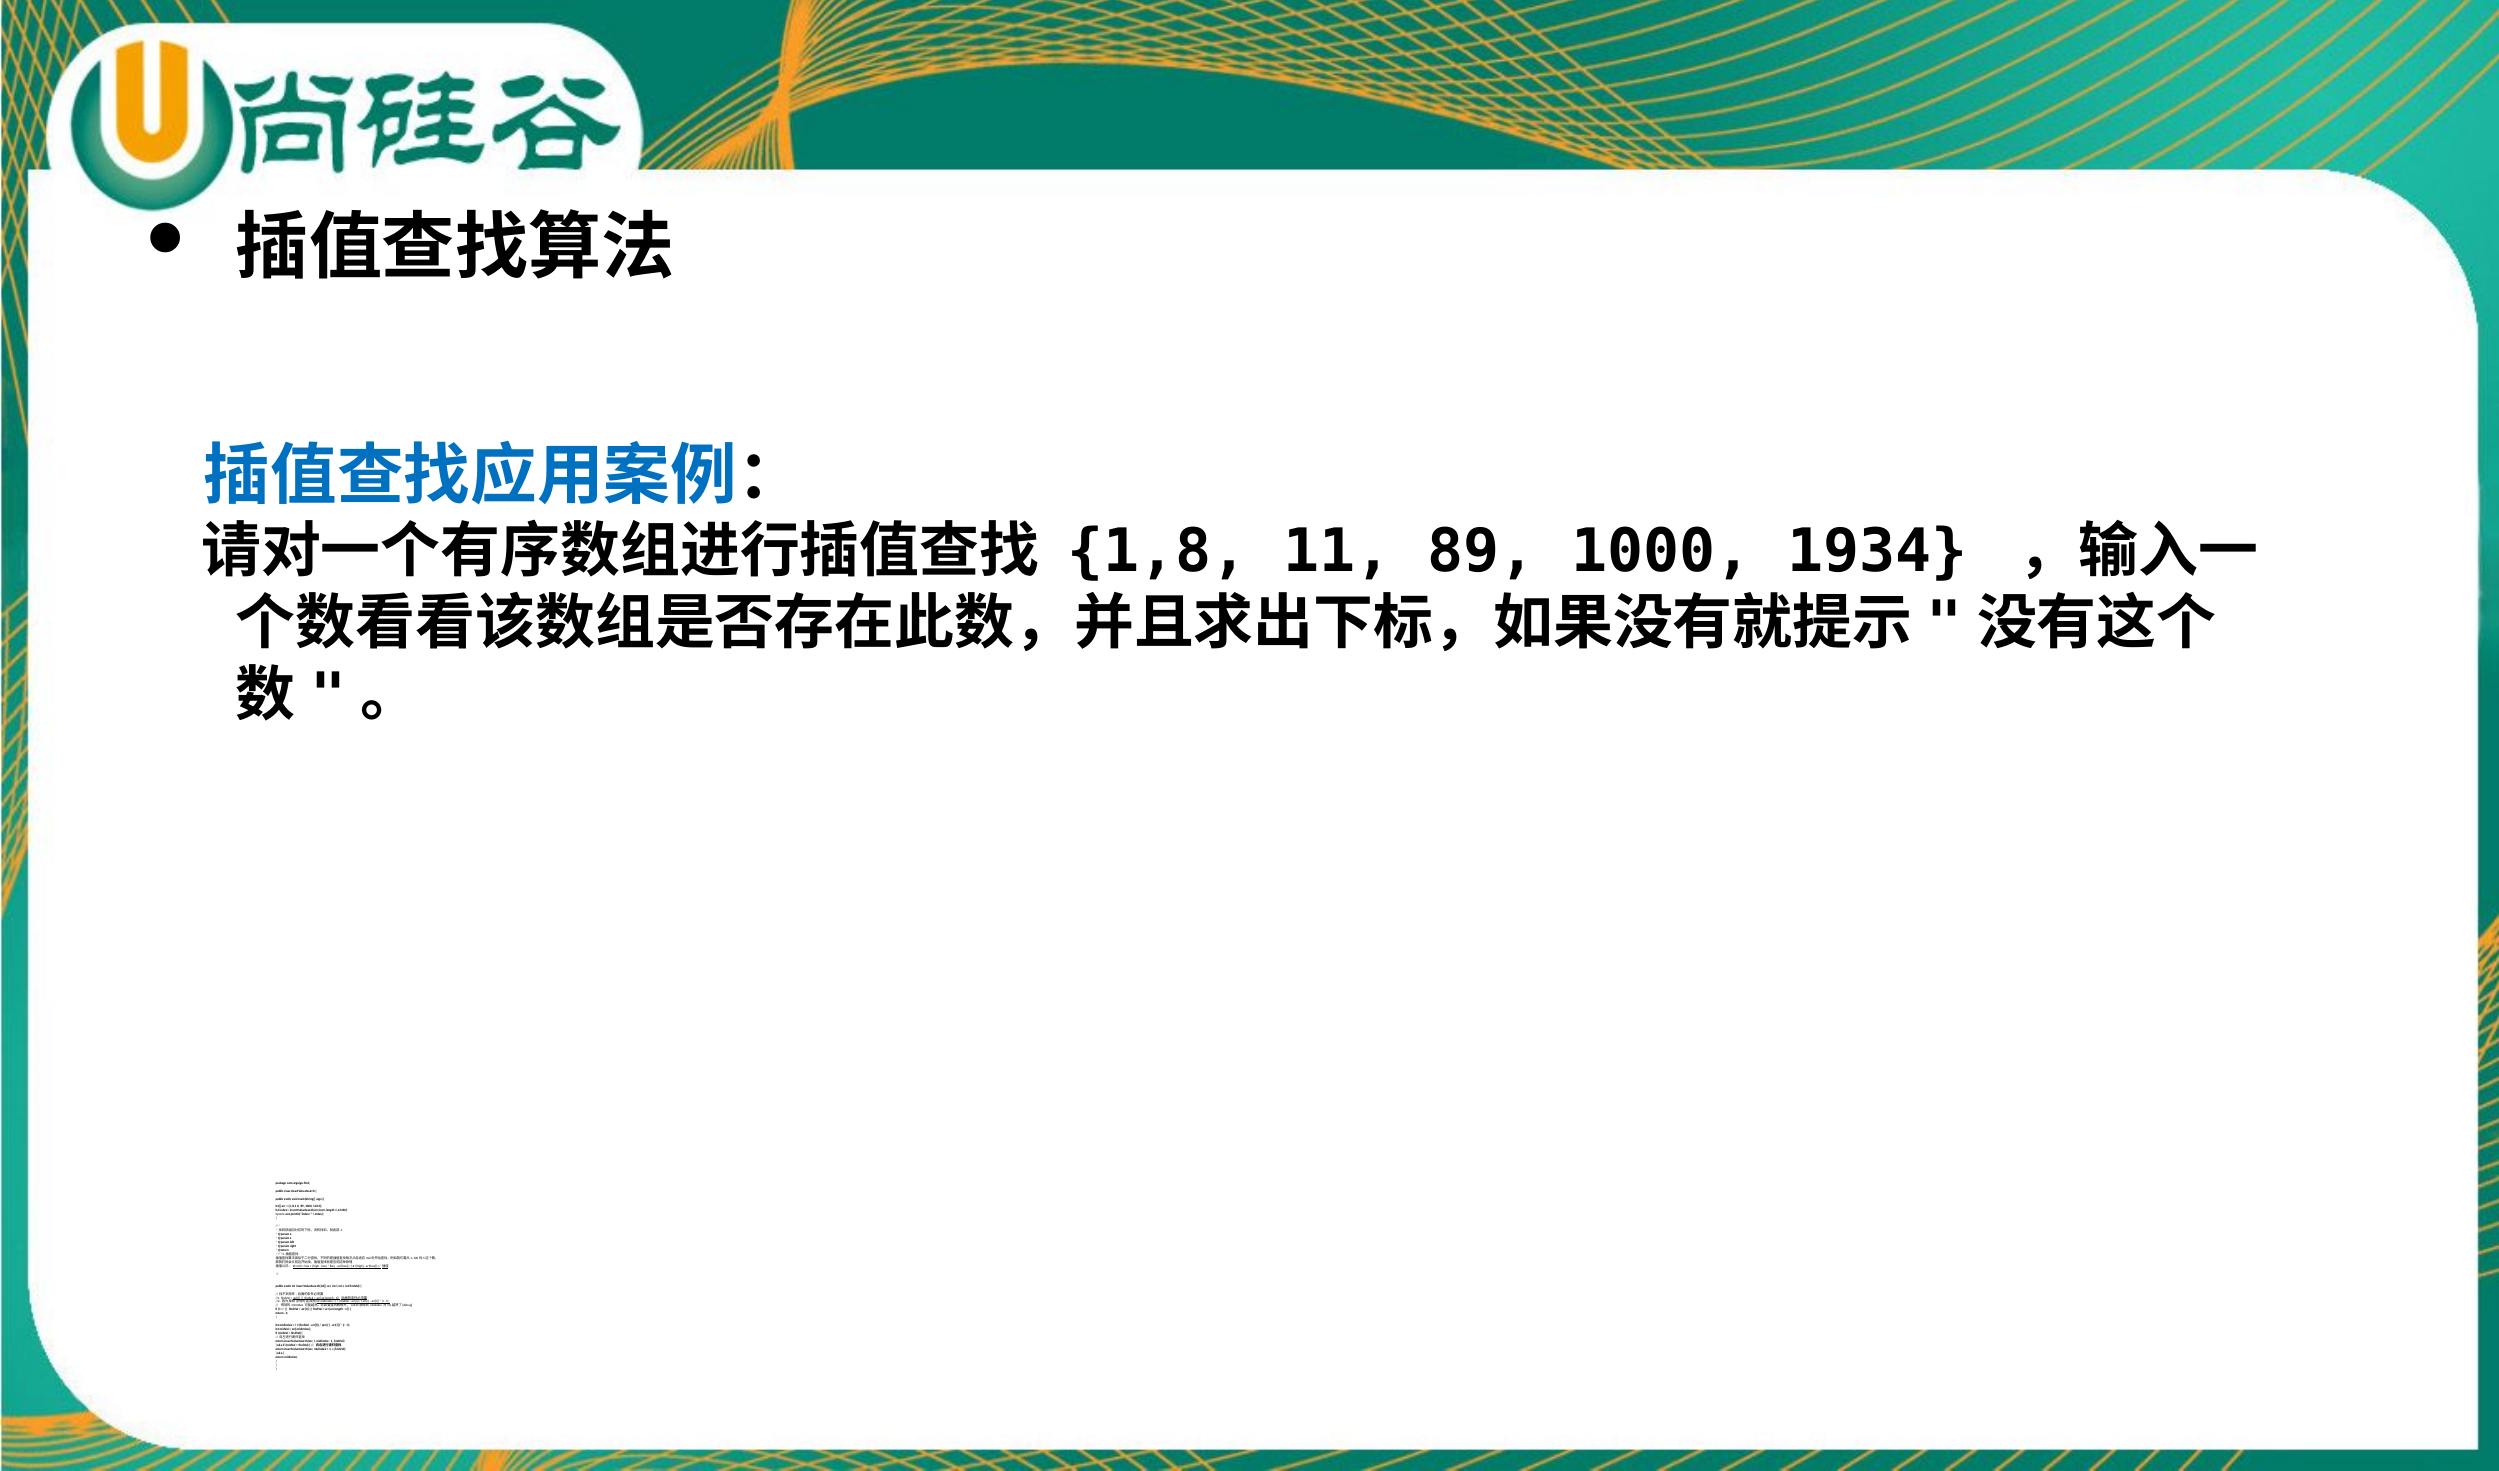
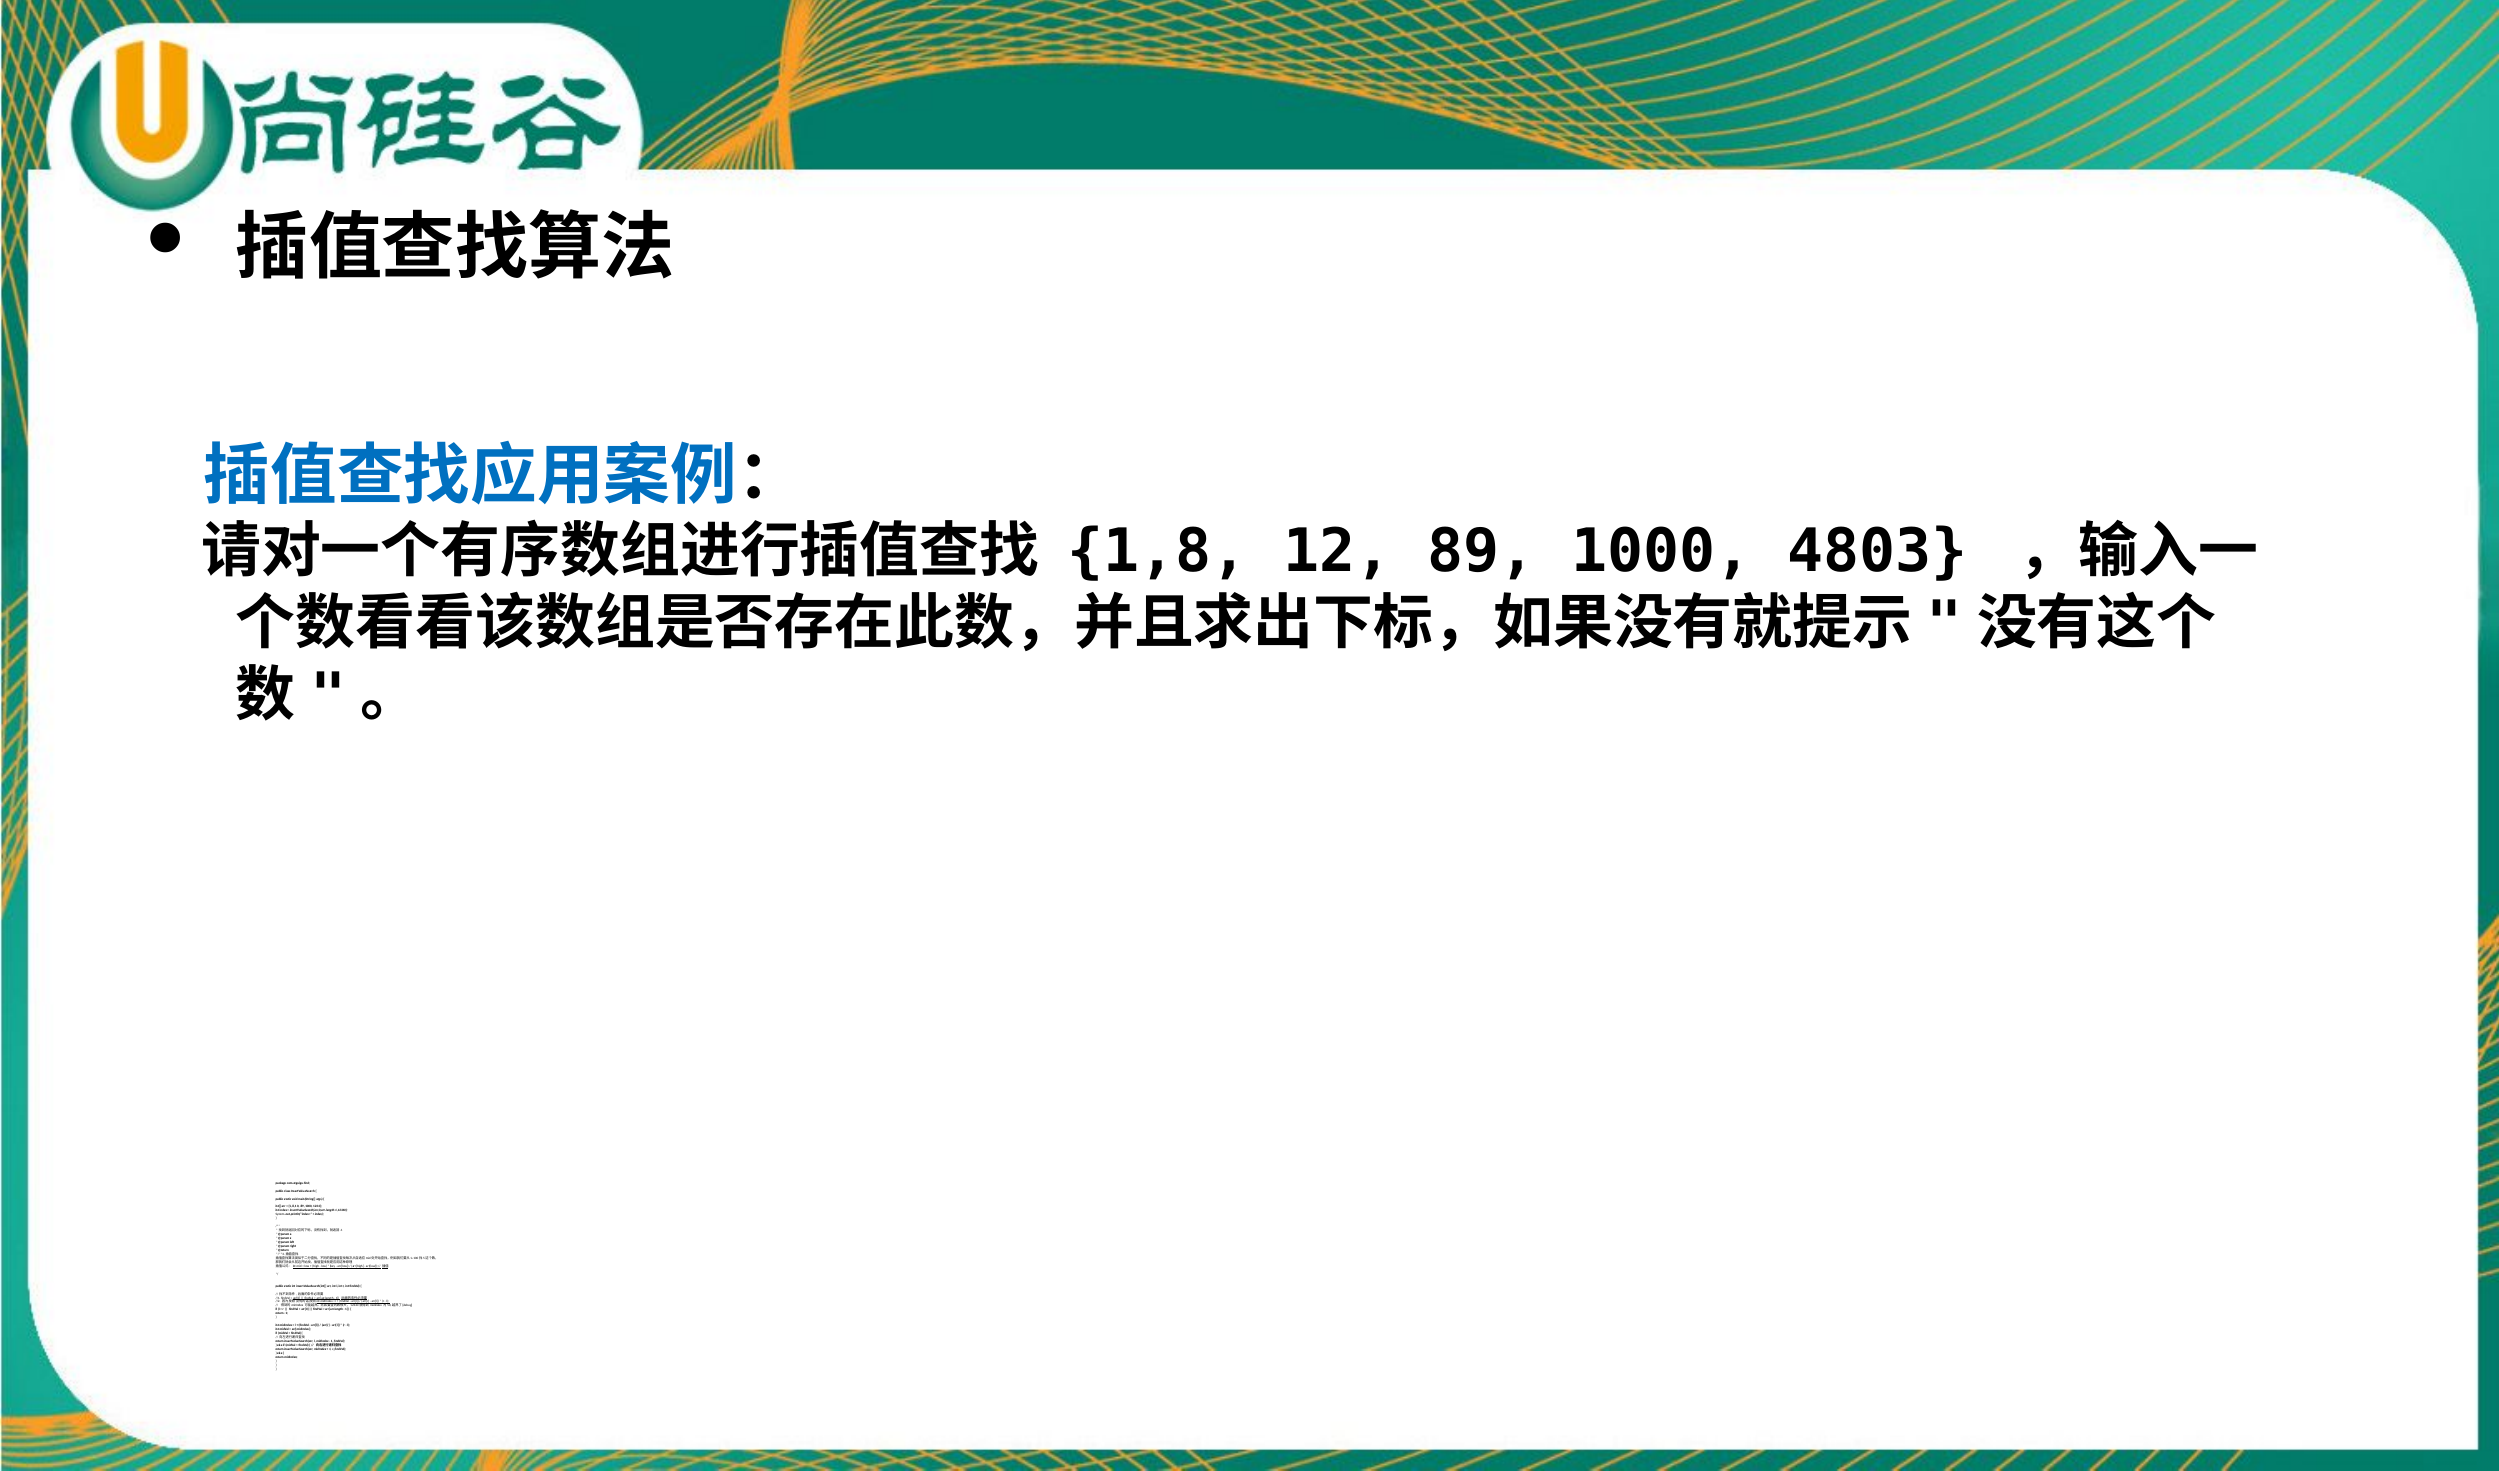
11: 11 -> 12
1934: 1934 -> 4803
